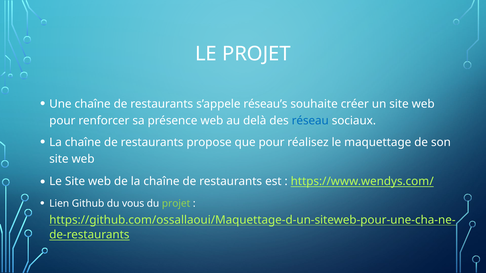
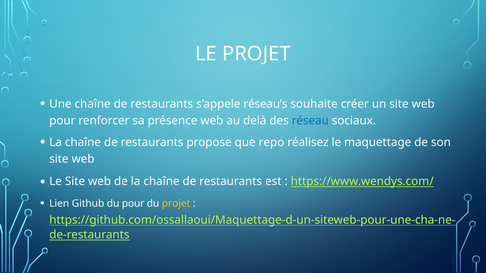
que pour: pour -> repo
du vous: vous -> pour
projet at (176, 204) colour: light green -> yellow
